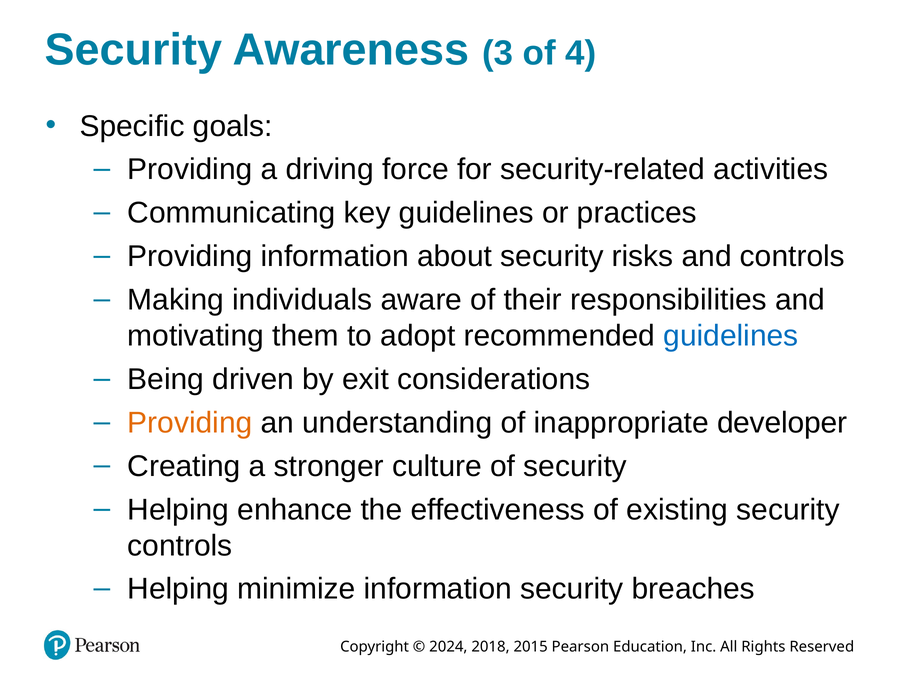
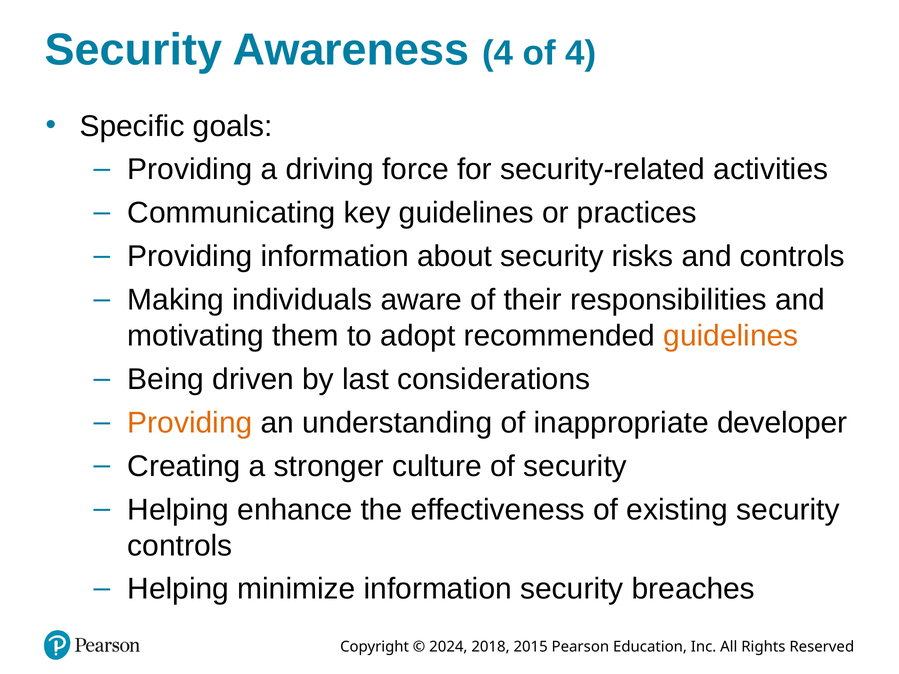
Awareness 3: 3 -> 4
guidelines at (731, 336) colour: blue -> orange
exit: exit -> last
